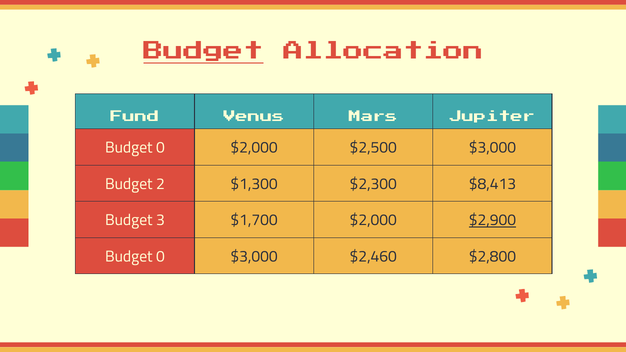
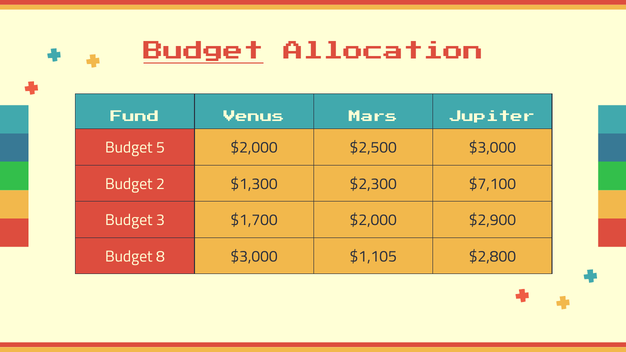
0 at (160, 148): 0 -> 5
$8,413: $8,413 -> $7,100
$2,900 underline: present -> none
0 at (160, 257): 0 -> 8
$2,460: $2,460 -> $1,105
